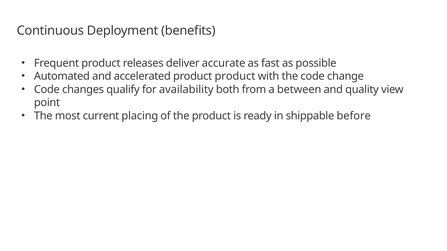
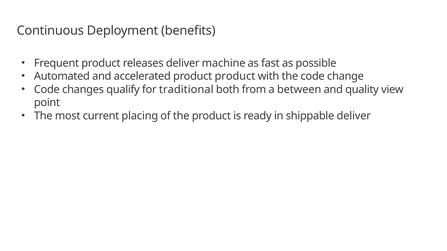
accurate: accurate -> machine
availability: availability -> traditional
shippable before: before -> deliver
